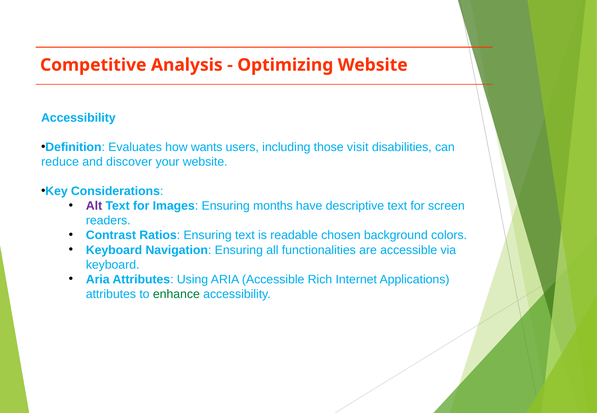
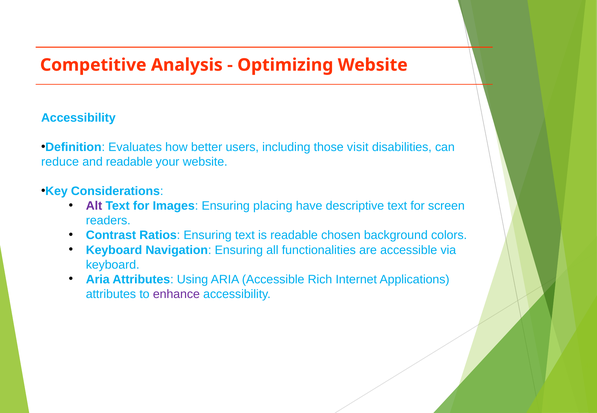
wants: wants -> better
and discover: discover -> readable
months: months -> placing
enhance colour: green -> purple
